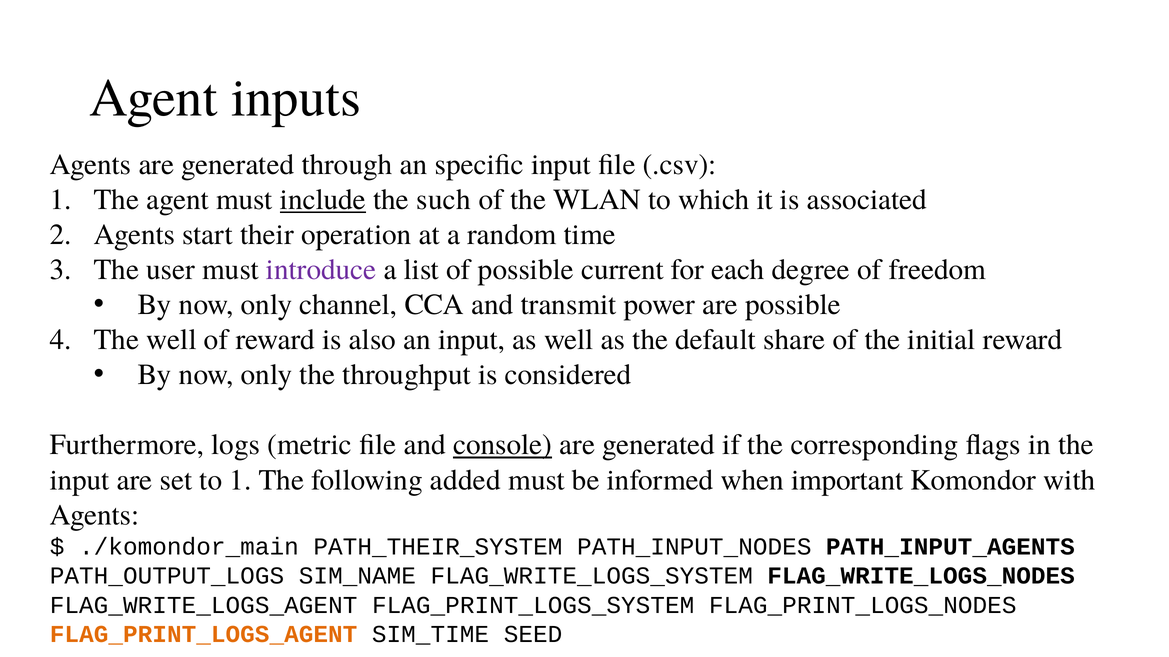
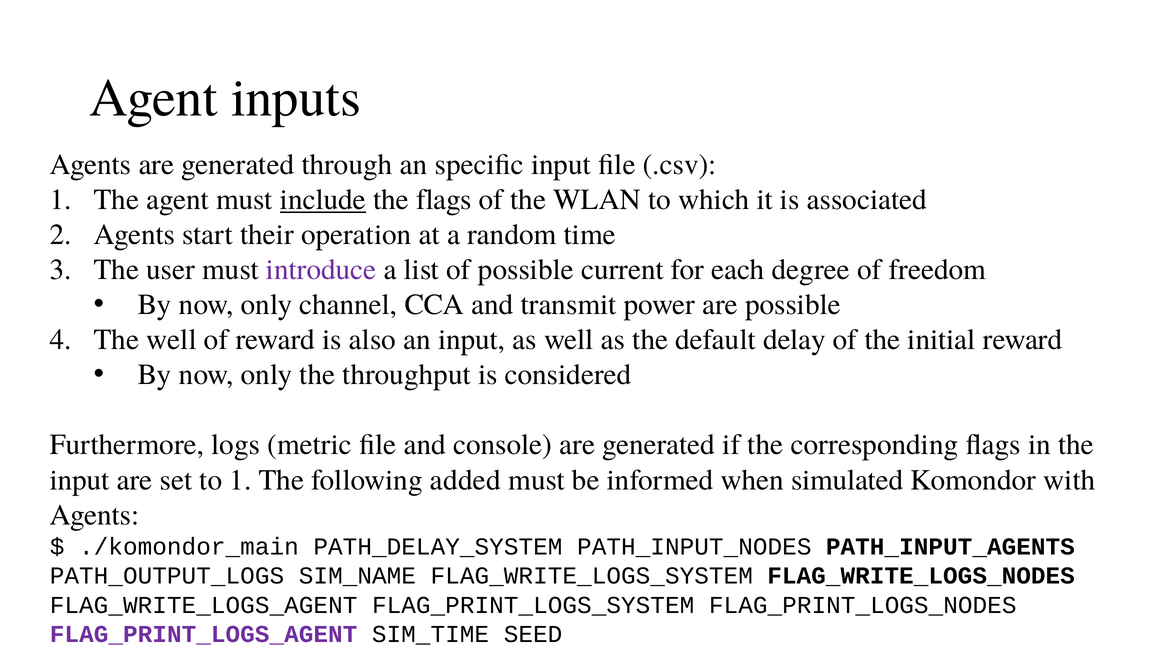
the such: such -> flags
share: share -> delay
console underline: present -> none
important: important -> simulated
PATH_THEIR_SYSTEM: PATH_THEIR_SYSTEM -> PATH_DELAY_SYSTEM
FLAG_PRINT_LOGS_AGENT colour: orange -> purple
